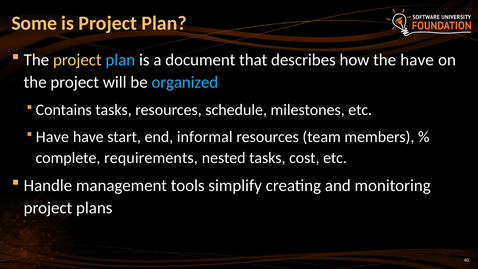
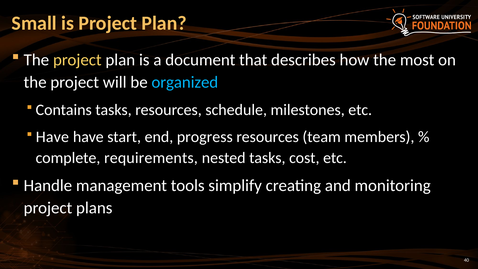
Some: Some -> Small
plan at (120, 60) colour: light blue -> white
the have: have -> most
informal: informal -> progress
